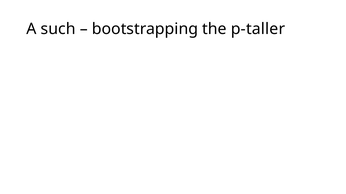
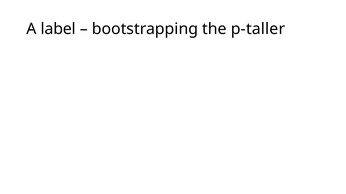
such: such -> label
